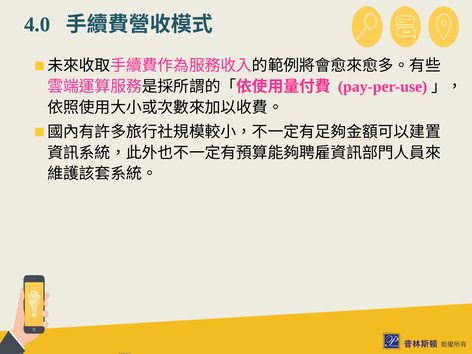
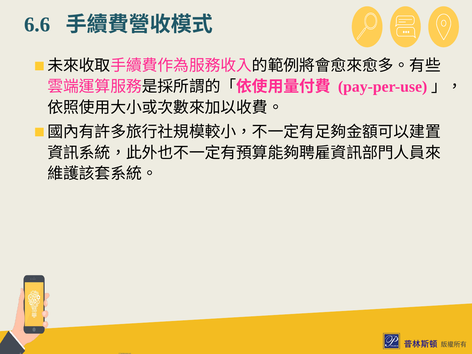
4.0: 4.0 -> 6.6
